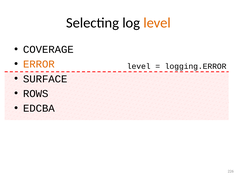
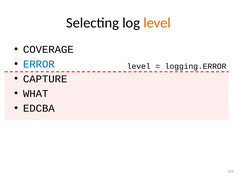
ERROR colour: orange -> blue
SURFACE: SURFACE -> CAPTURE
ROWS: ROWS -> WHAT
